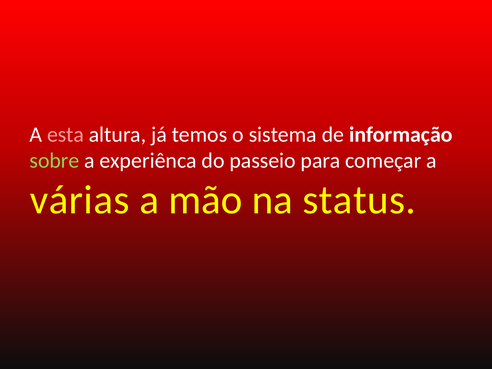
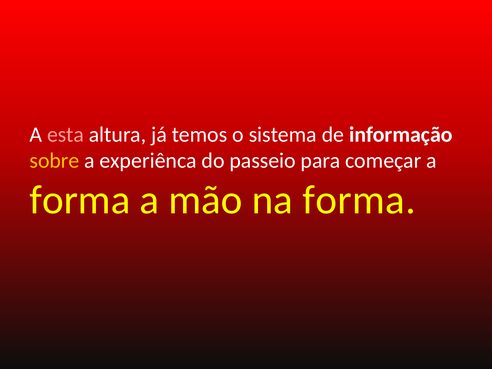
sobre colour: light green -> yellow
várias at (80, 200): várias -> forma
na status: status -> forma
